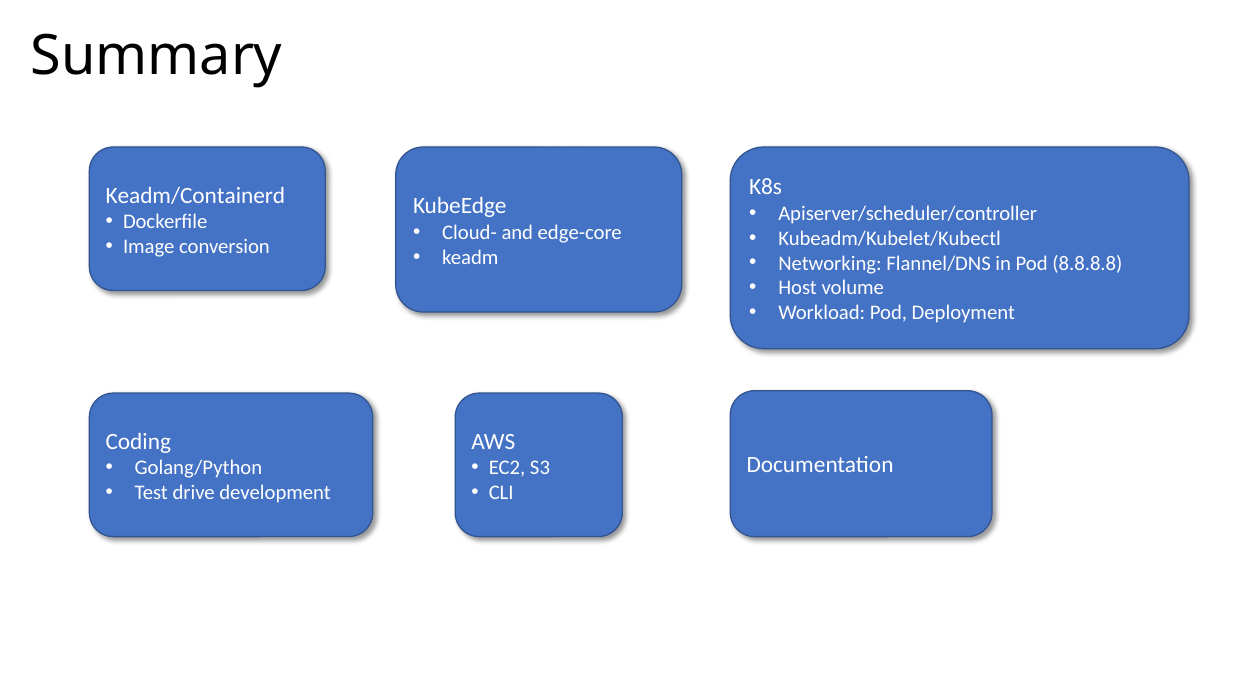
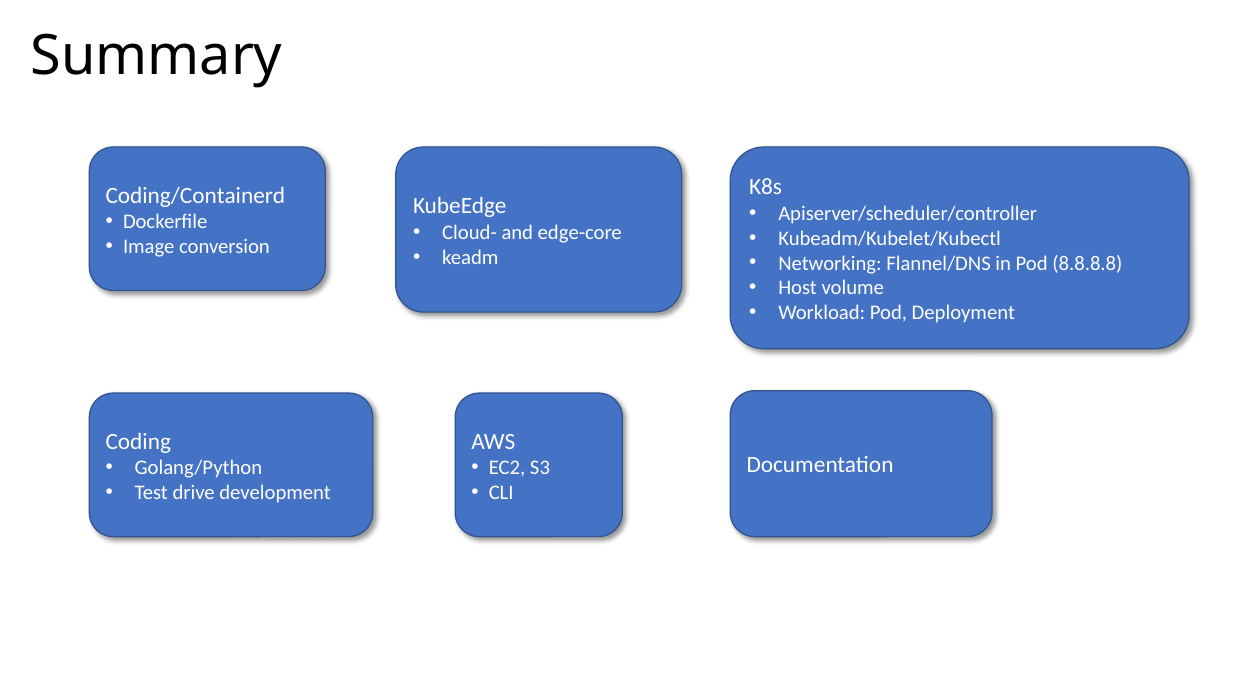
Keadm/Containerd: Keadm/Containerd -> Coding/Containerd
